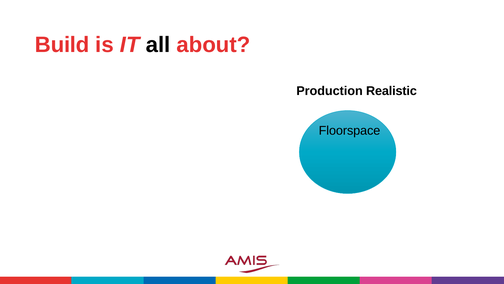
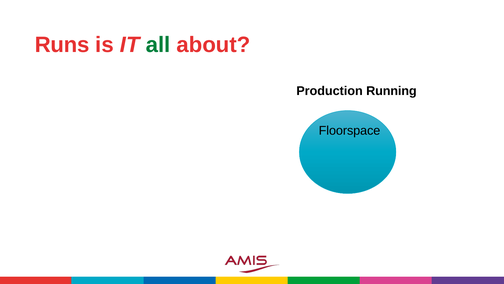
Build: Build -> Runs
all colour: black -> green
Realistic: Realistic -> Running
